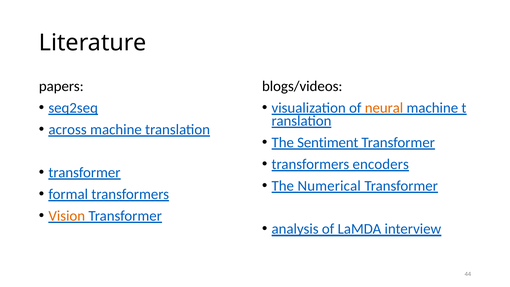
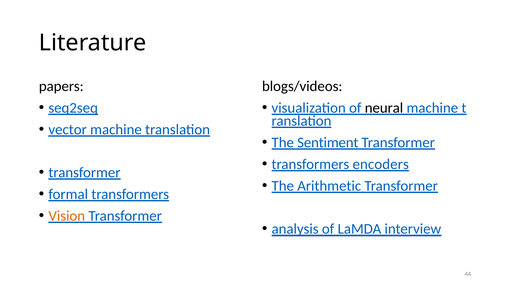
neural colour: orange -> black
across: across -> vector
Numerical: Numerical -> Arithmetic
